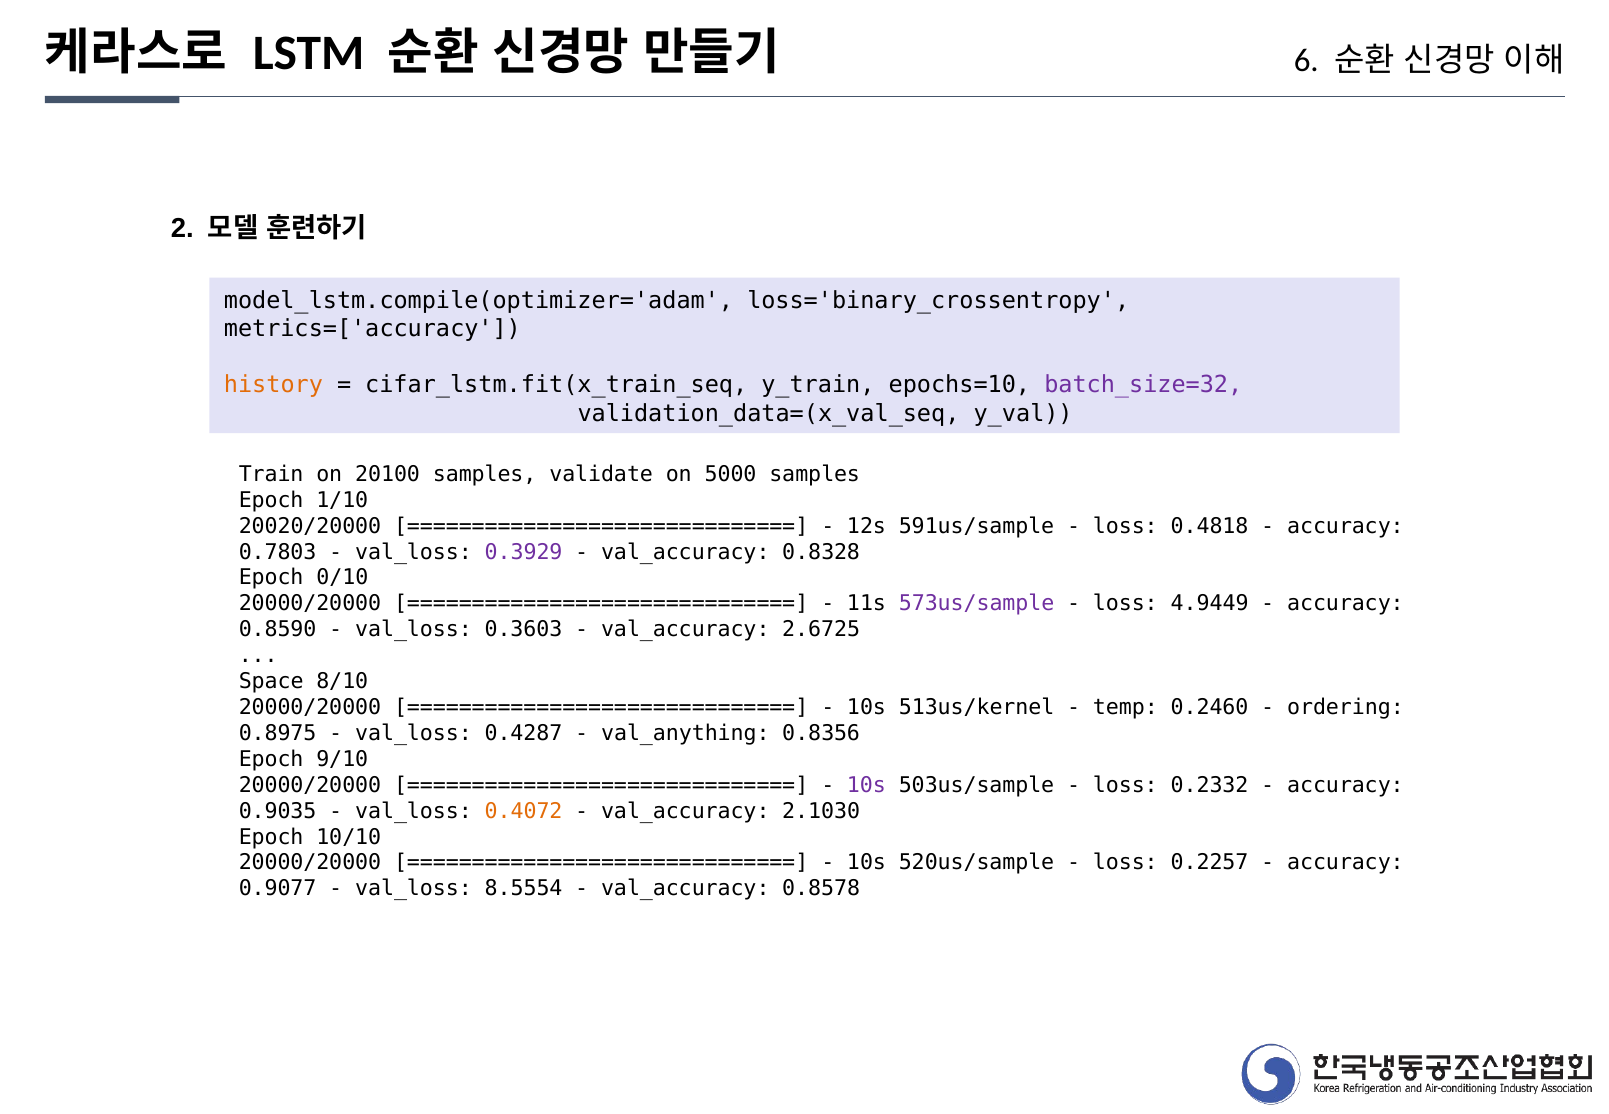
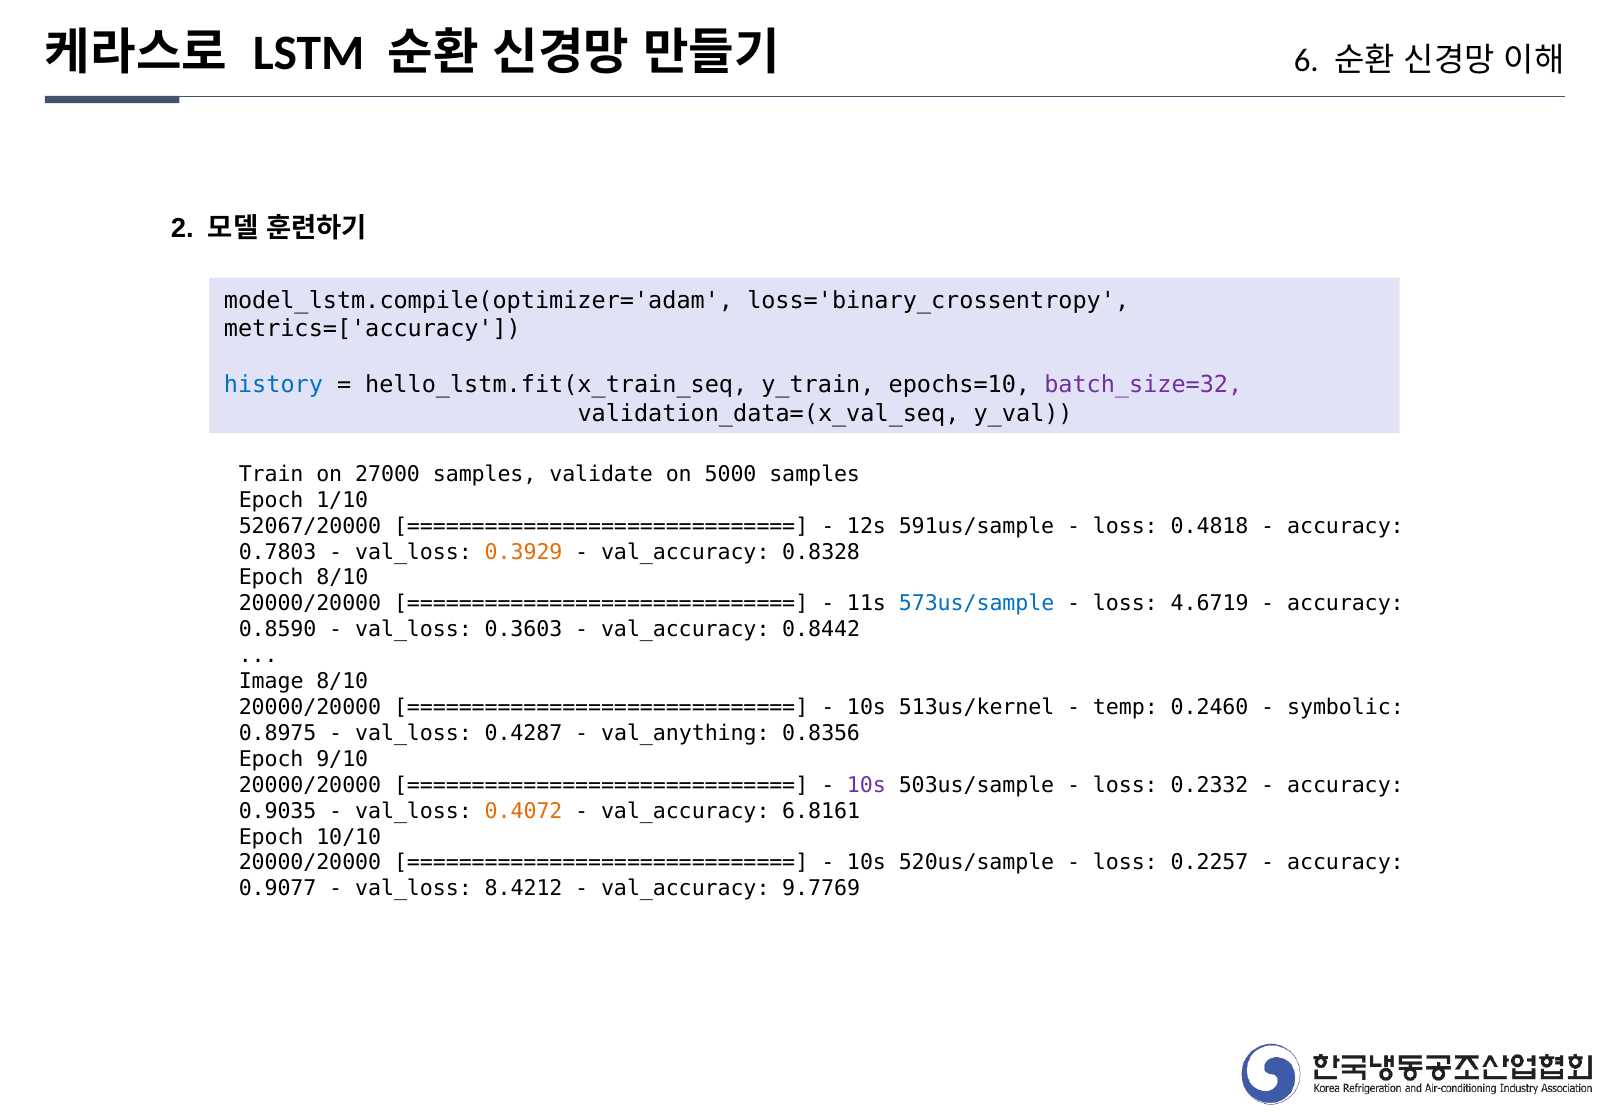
history colour: orange -> blue
cifar_lstm.fit(x_train_seq: cifar_lstm.fit(x_train_seq -> hello_lstm.fit(x_train_seq
20100: 20100 -> 27000
20020/20000: 20020/20000 -> 52067/20000
0.3929 colour: purple -> orange
Epoch 0/10: 0/10 -> 8/10
573us/sample colour: purple -> blue
4.9449: 4.9449 -> 4.6719
2.6725: 2.6725 -> 0.8442
Space: Space -> Image
ordering: ordering -> symbolic
2.1030: 2.1030 -> 6.8161
8.5554: 8.5554 -> 8.4212
0.8578: 0.8578 -> 9.7769
